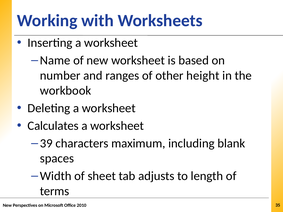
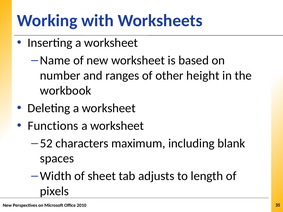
Calculates: Calculates -> Functions
39: 39 -> 52
terms: terms -> pixels
